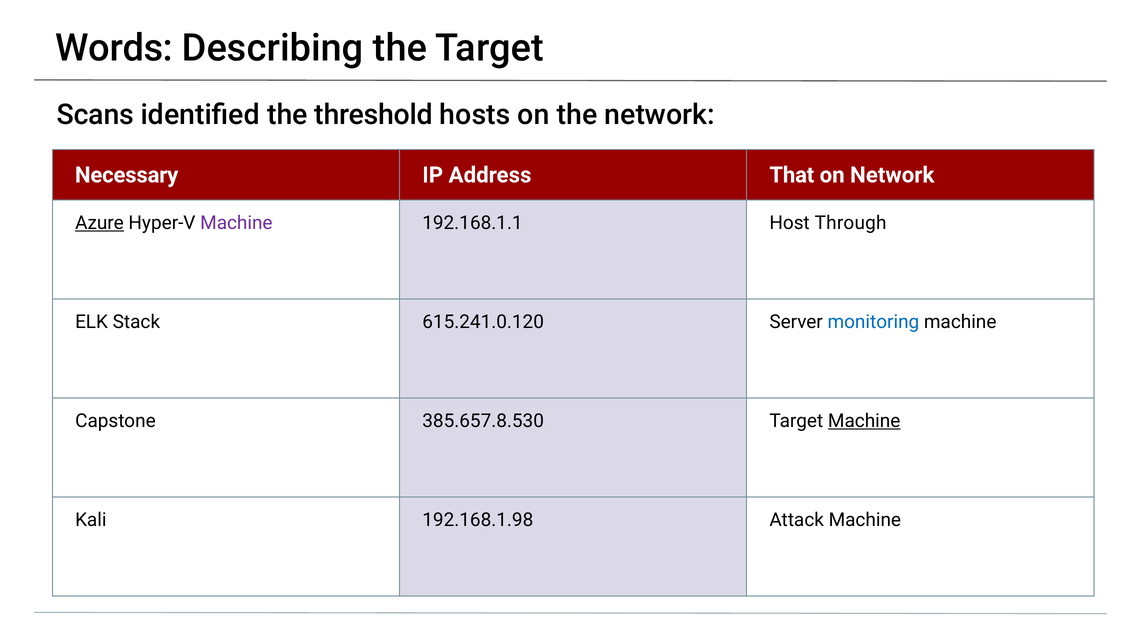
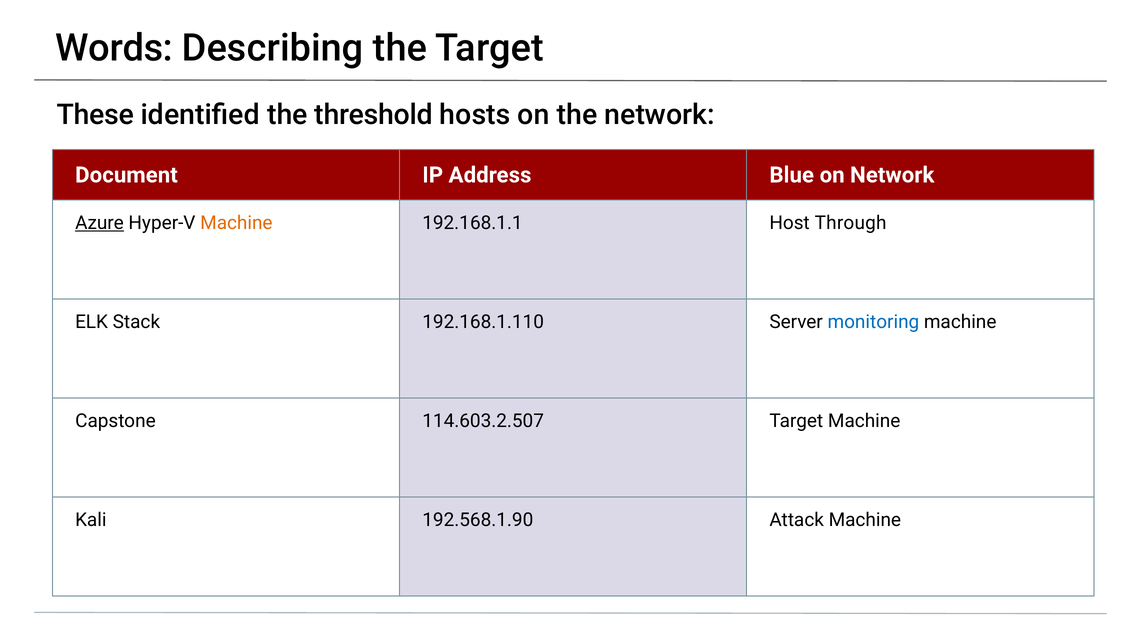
Scans: Scans -> These
Necessary: Necessary -> Document
That: That -> Blue
Machine at (236, 223) colour: purple -> orange
615.241.0.120: 615.241.0.120 -> 192.168.1.110
385.657.8.530: 385.657.8.530 -> 114.603.2.507
Machine at (864, 421) underline: present -> none
192.168.1.98: 192.168.1.98 -> 192.568.1.90
